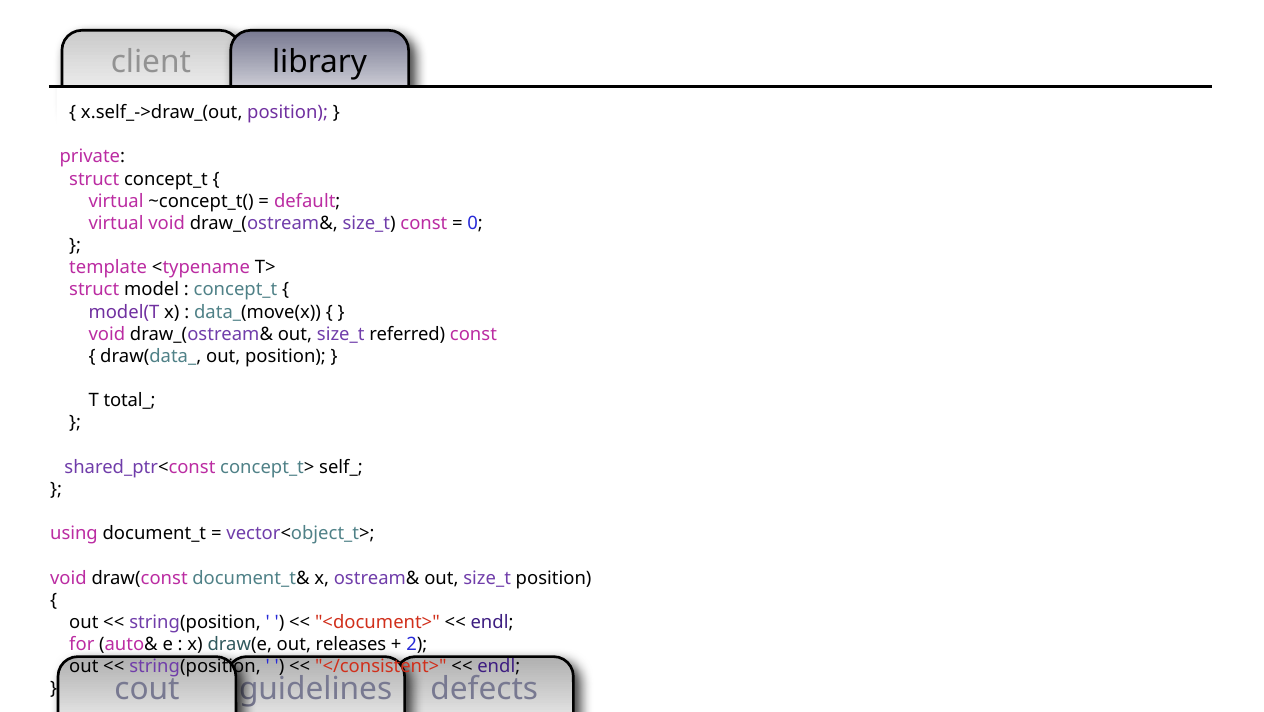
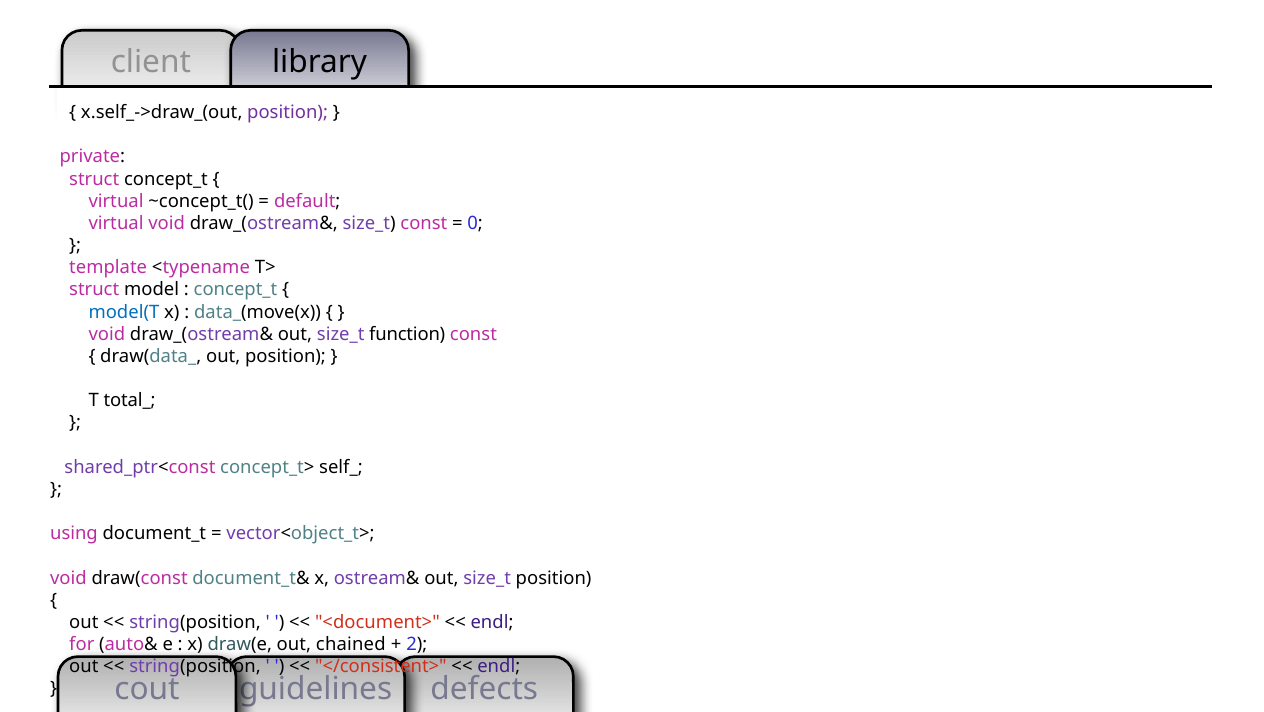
model(T colour: purple -> blue
referred: referred -> function
releases: releases -> chained
